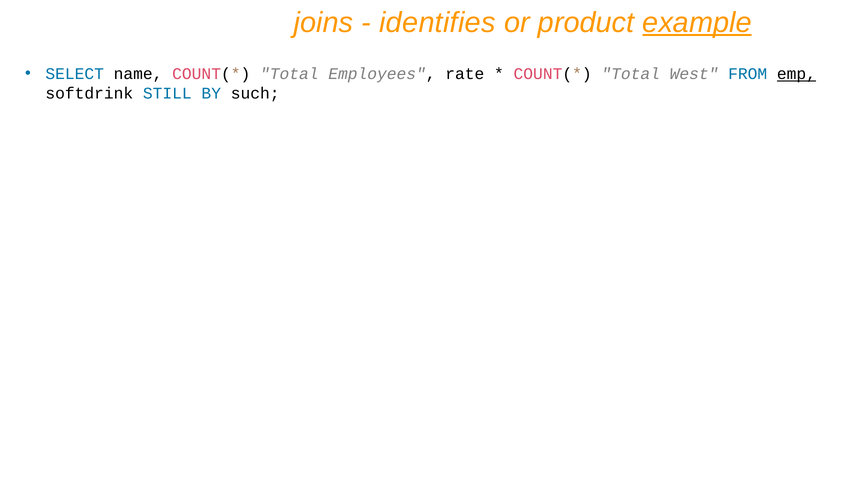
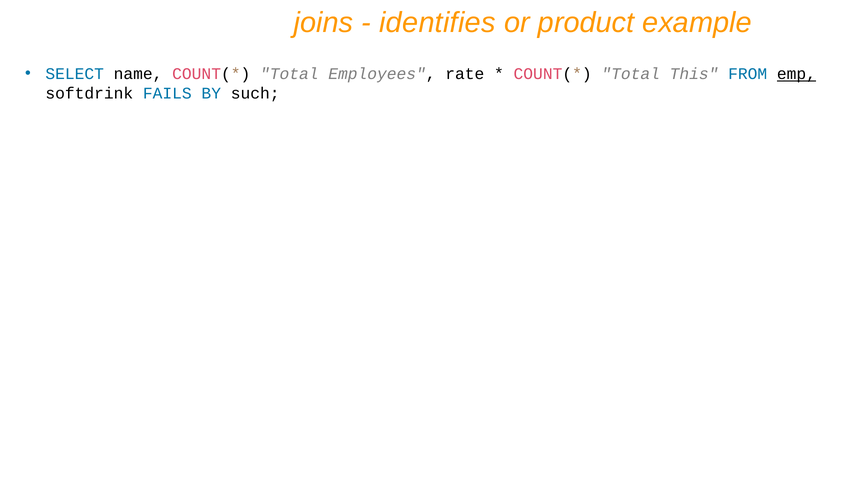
example underline: present -> none
West: West -> This
STILL: STILL -> FAILS
